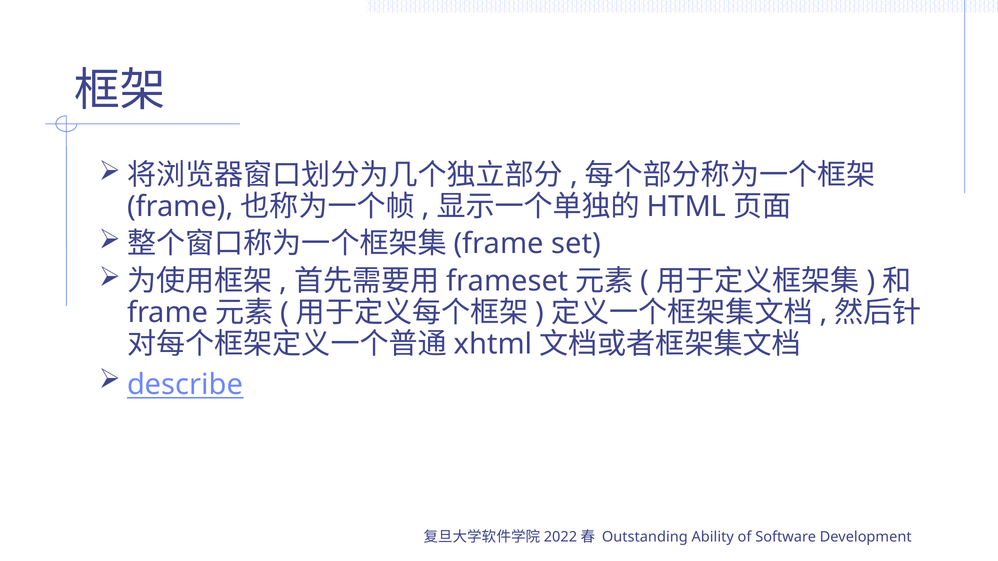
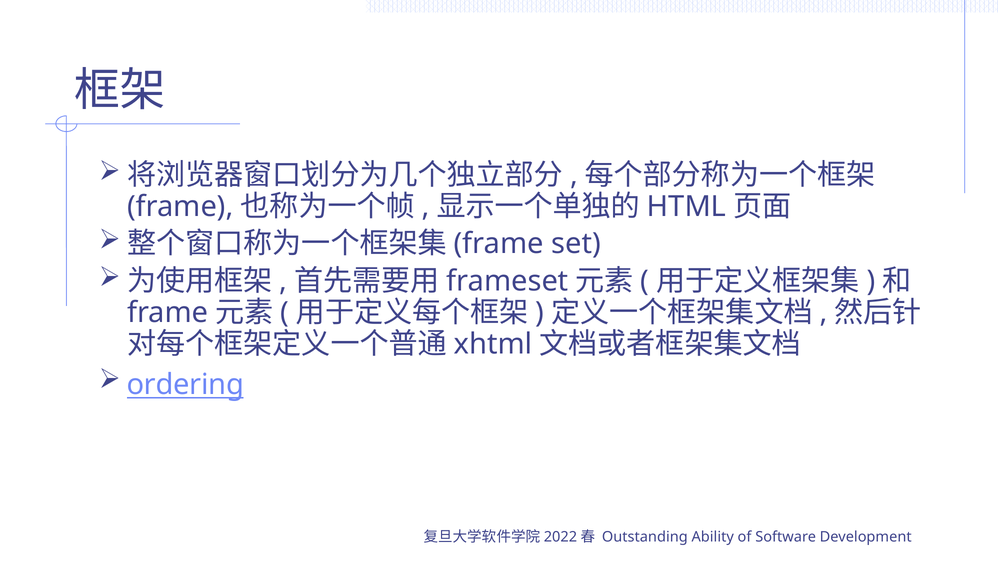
describe: describe -> ordering
